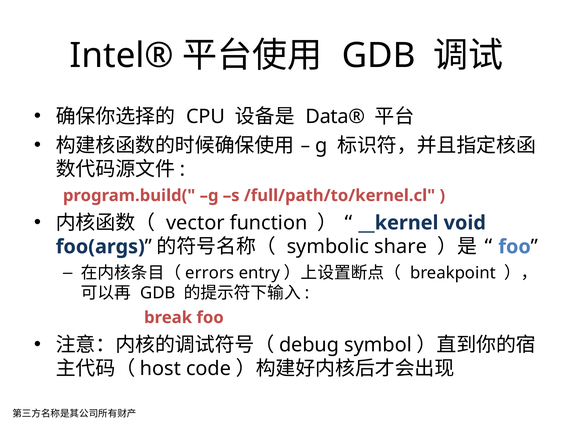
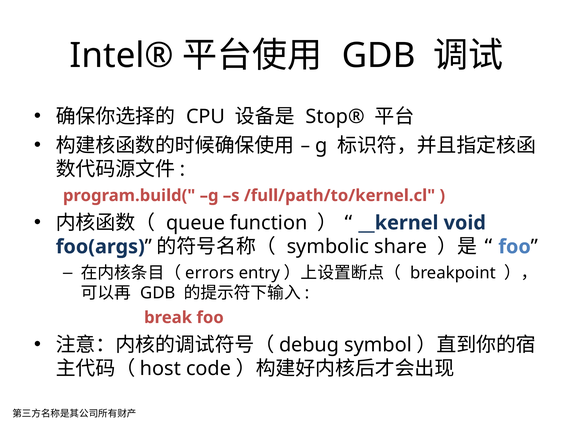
Data®: Data® -> Stop®
vector: vector -> queue
